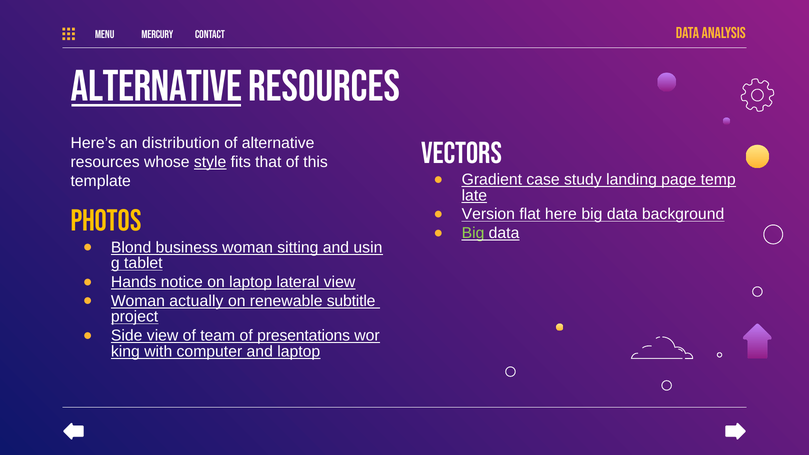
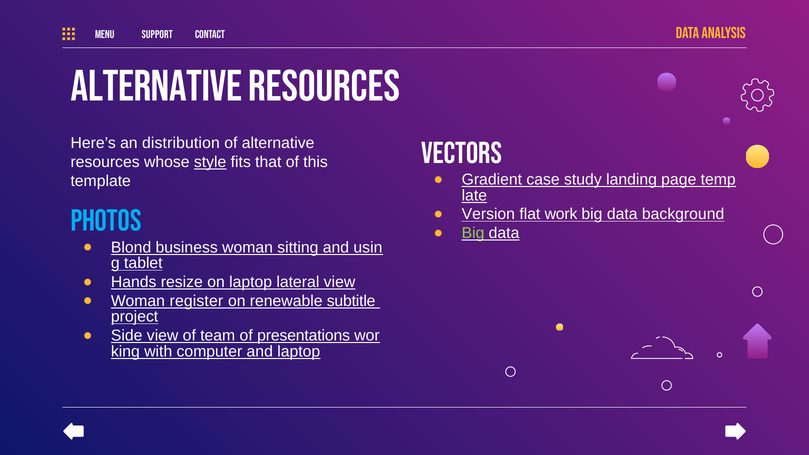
MERCURY: MERCURY -> SUPPORT
ALTERNATIVE at (156, 86) underline: present -> none
here: here -> work
PHOTOS colour: yellow -> light blue
notice: notice -> resize
actually: actually -> register
